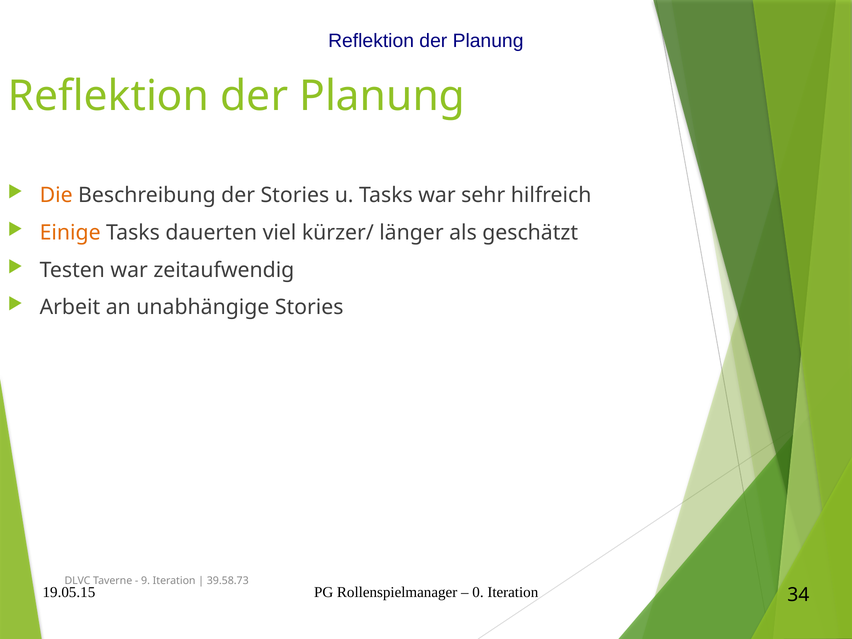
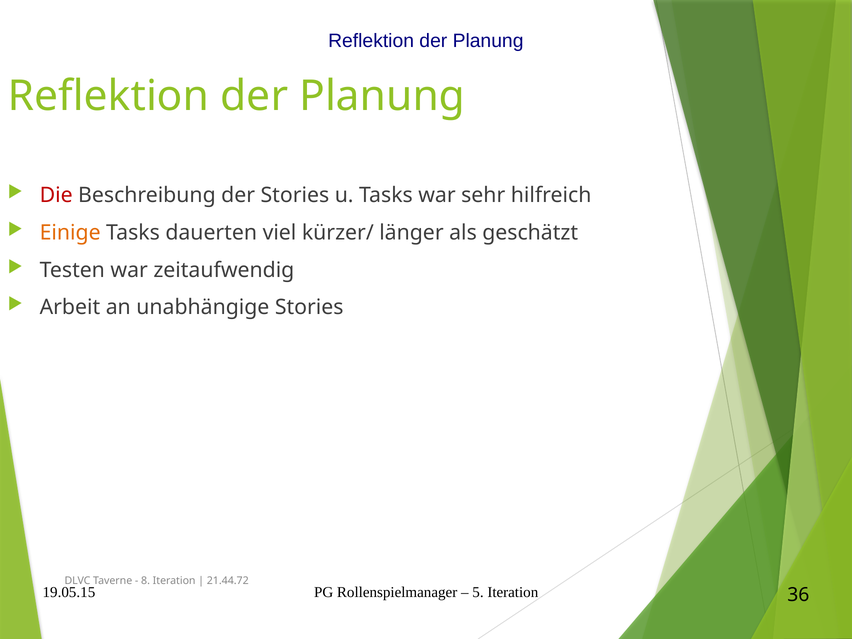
Die colour: orange -> red
9: 9 -> 8
39.58.73: 39.58.73 -> 21.44.72
0: 0 -> 5
34: 34 -> 36
